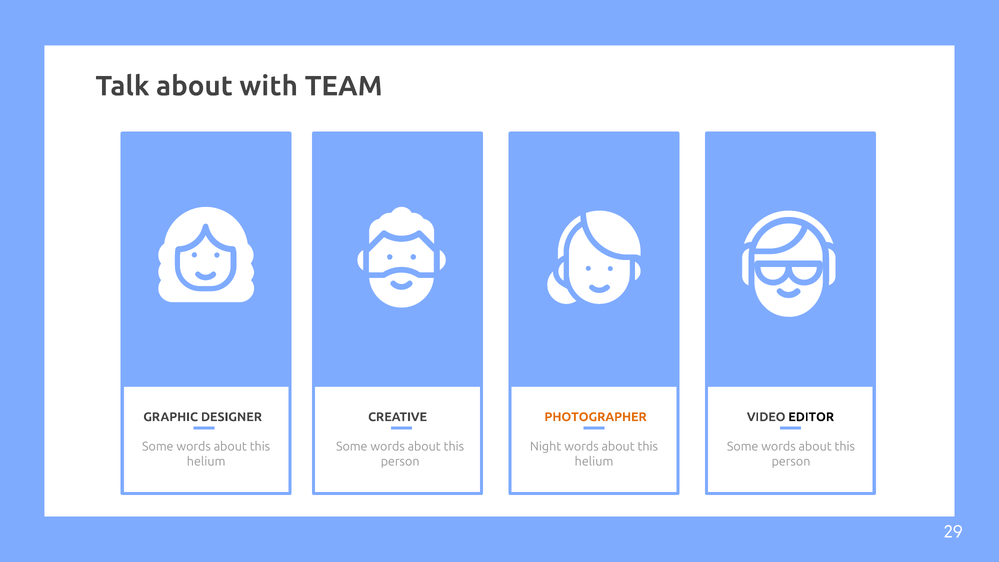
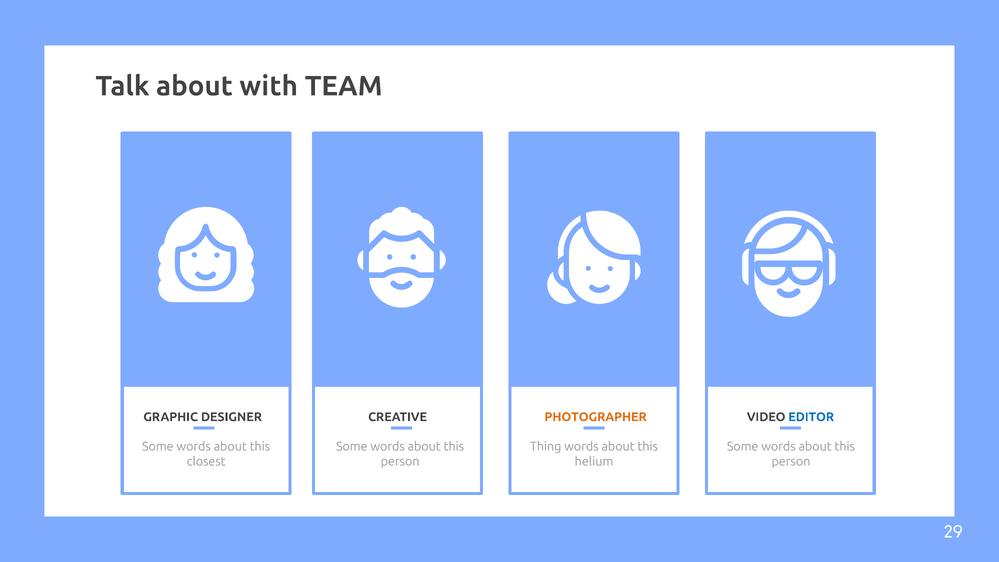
EDITOR colour: black -> blue
Night: Night -> Thing
helium at (206, 462): helium -> closest
